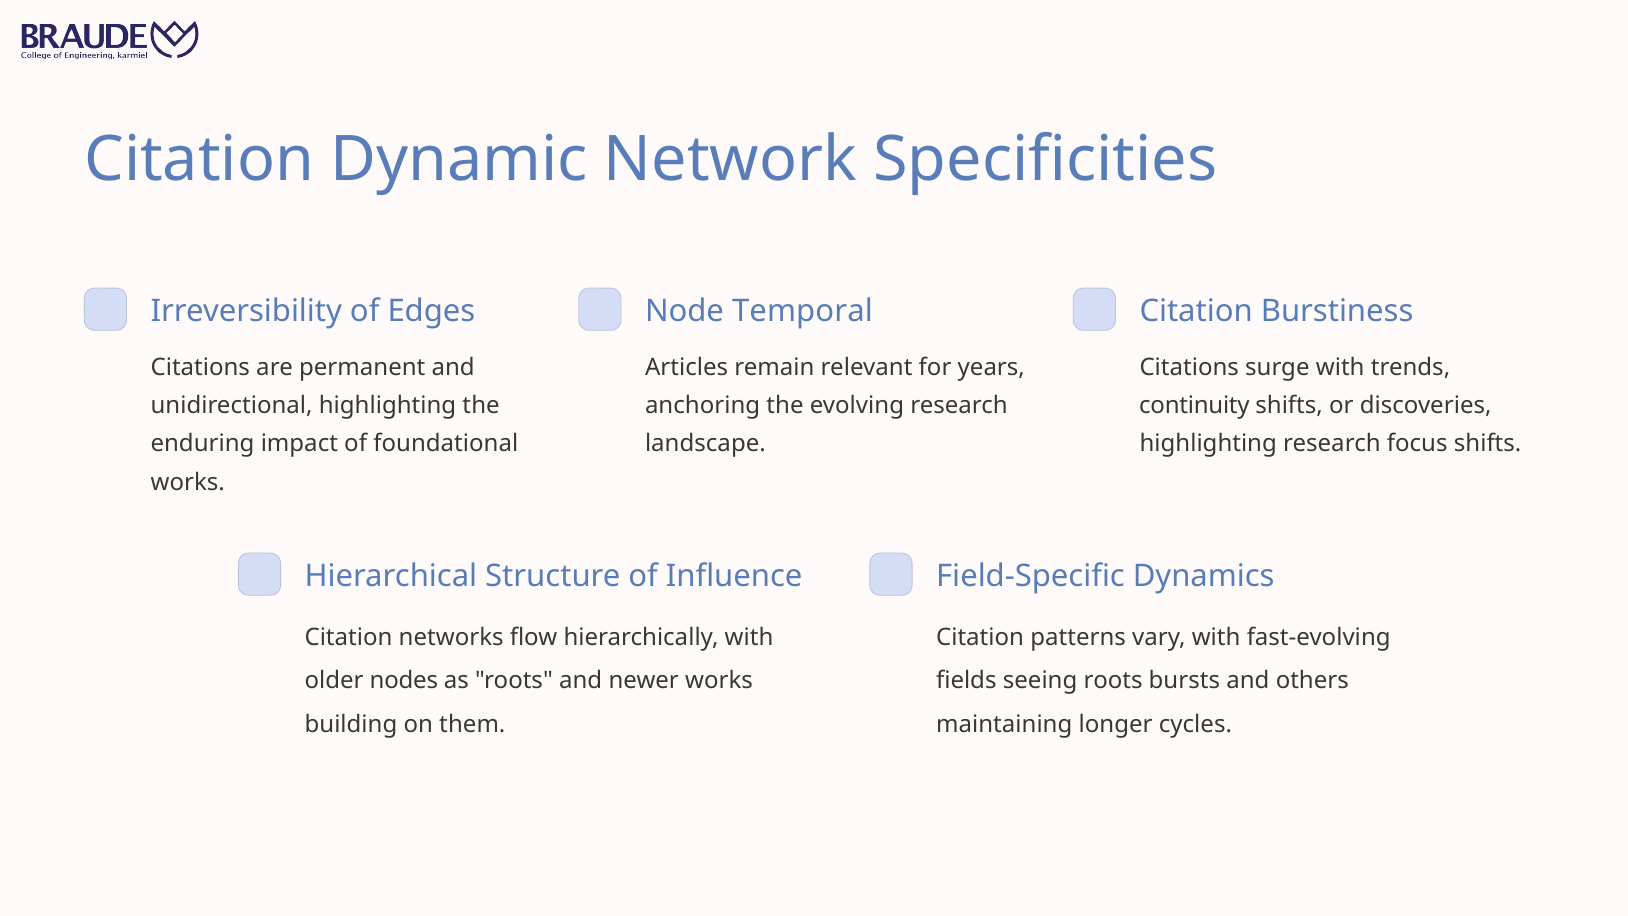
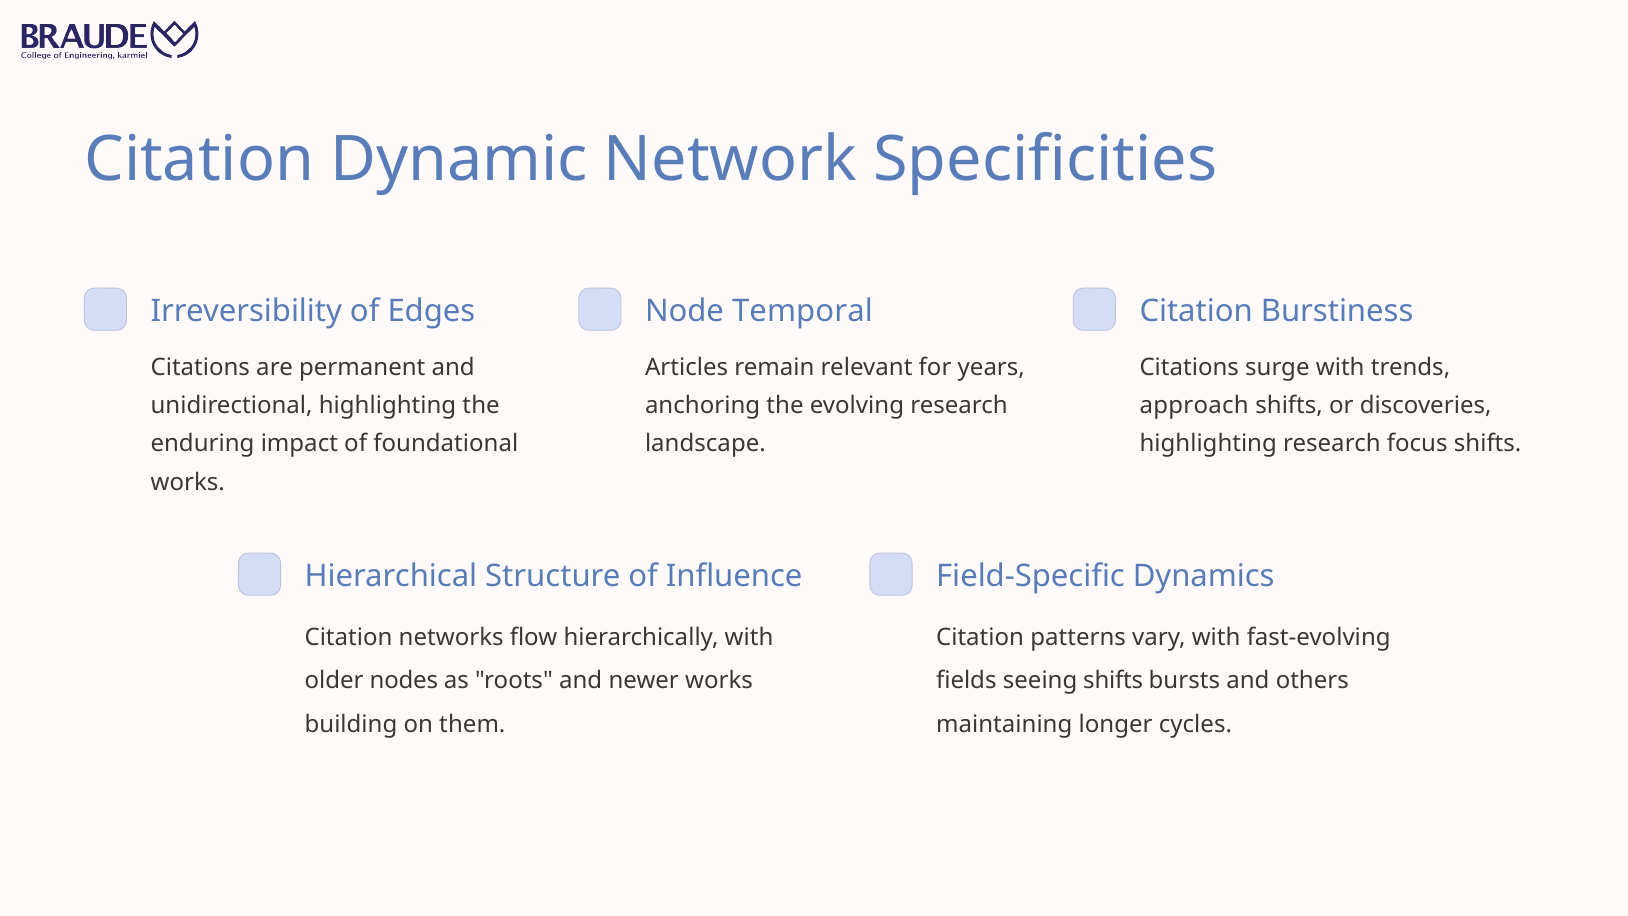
continuity: continuity -> approach
seeing roots: roots -> shifts
